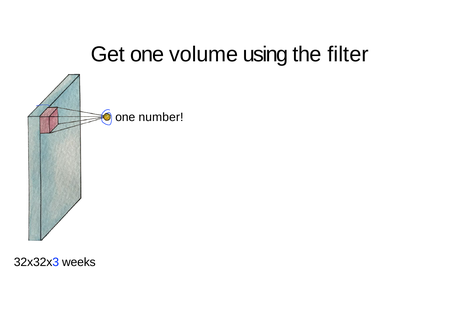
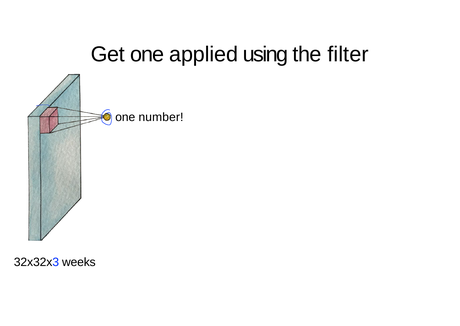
volume: volume -> applied
